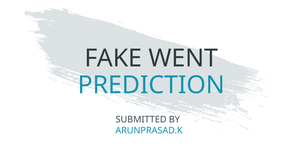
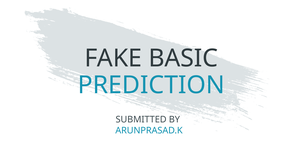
WENT: WENT -> BASIC
